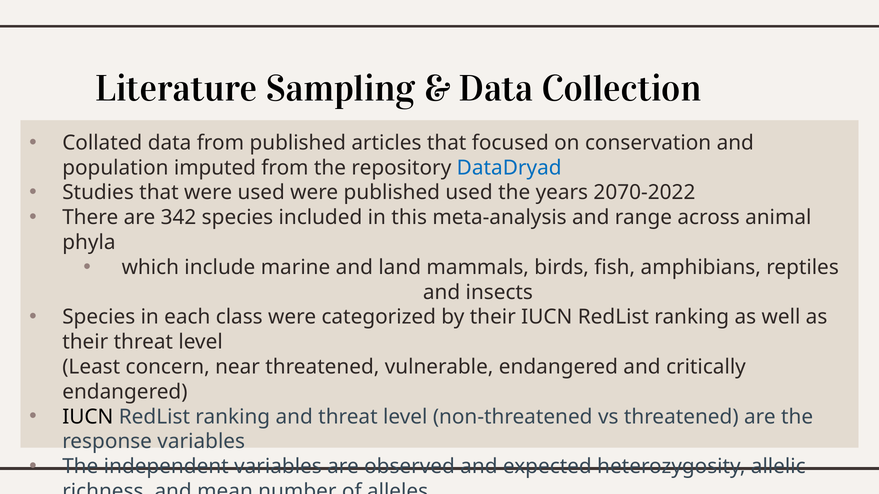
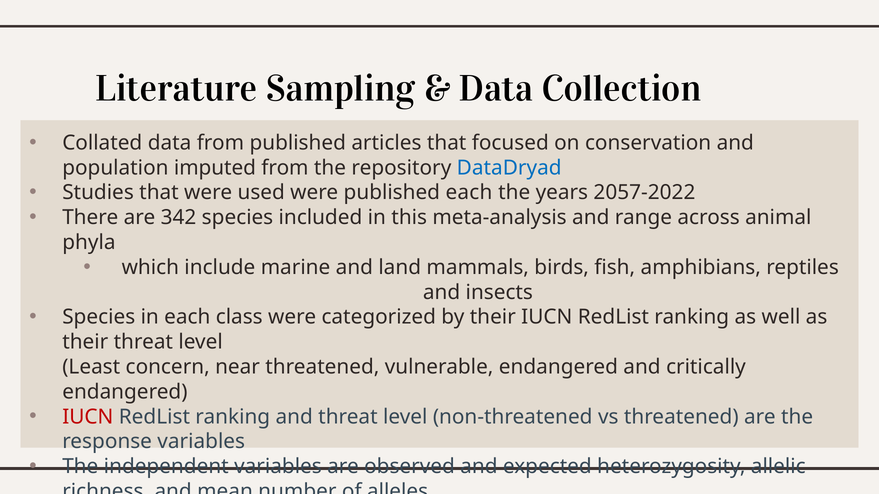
published used: used -> each
2070-2022: 2070-2022 -> 2057-2022
IUCN at (88, 417) colour: black -> red
